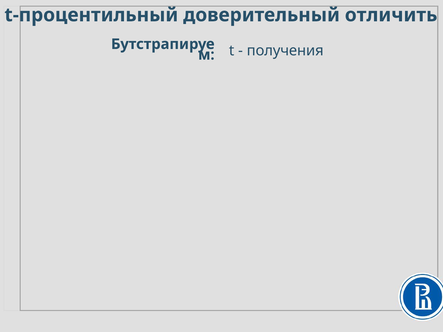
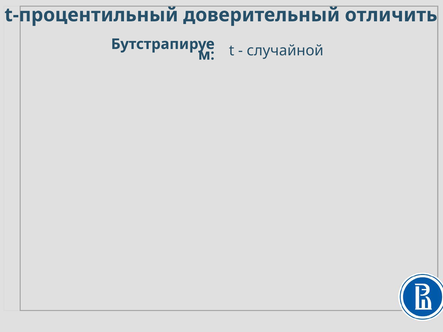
получения: получения -> случайной
